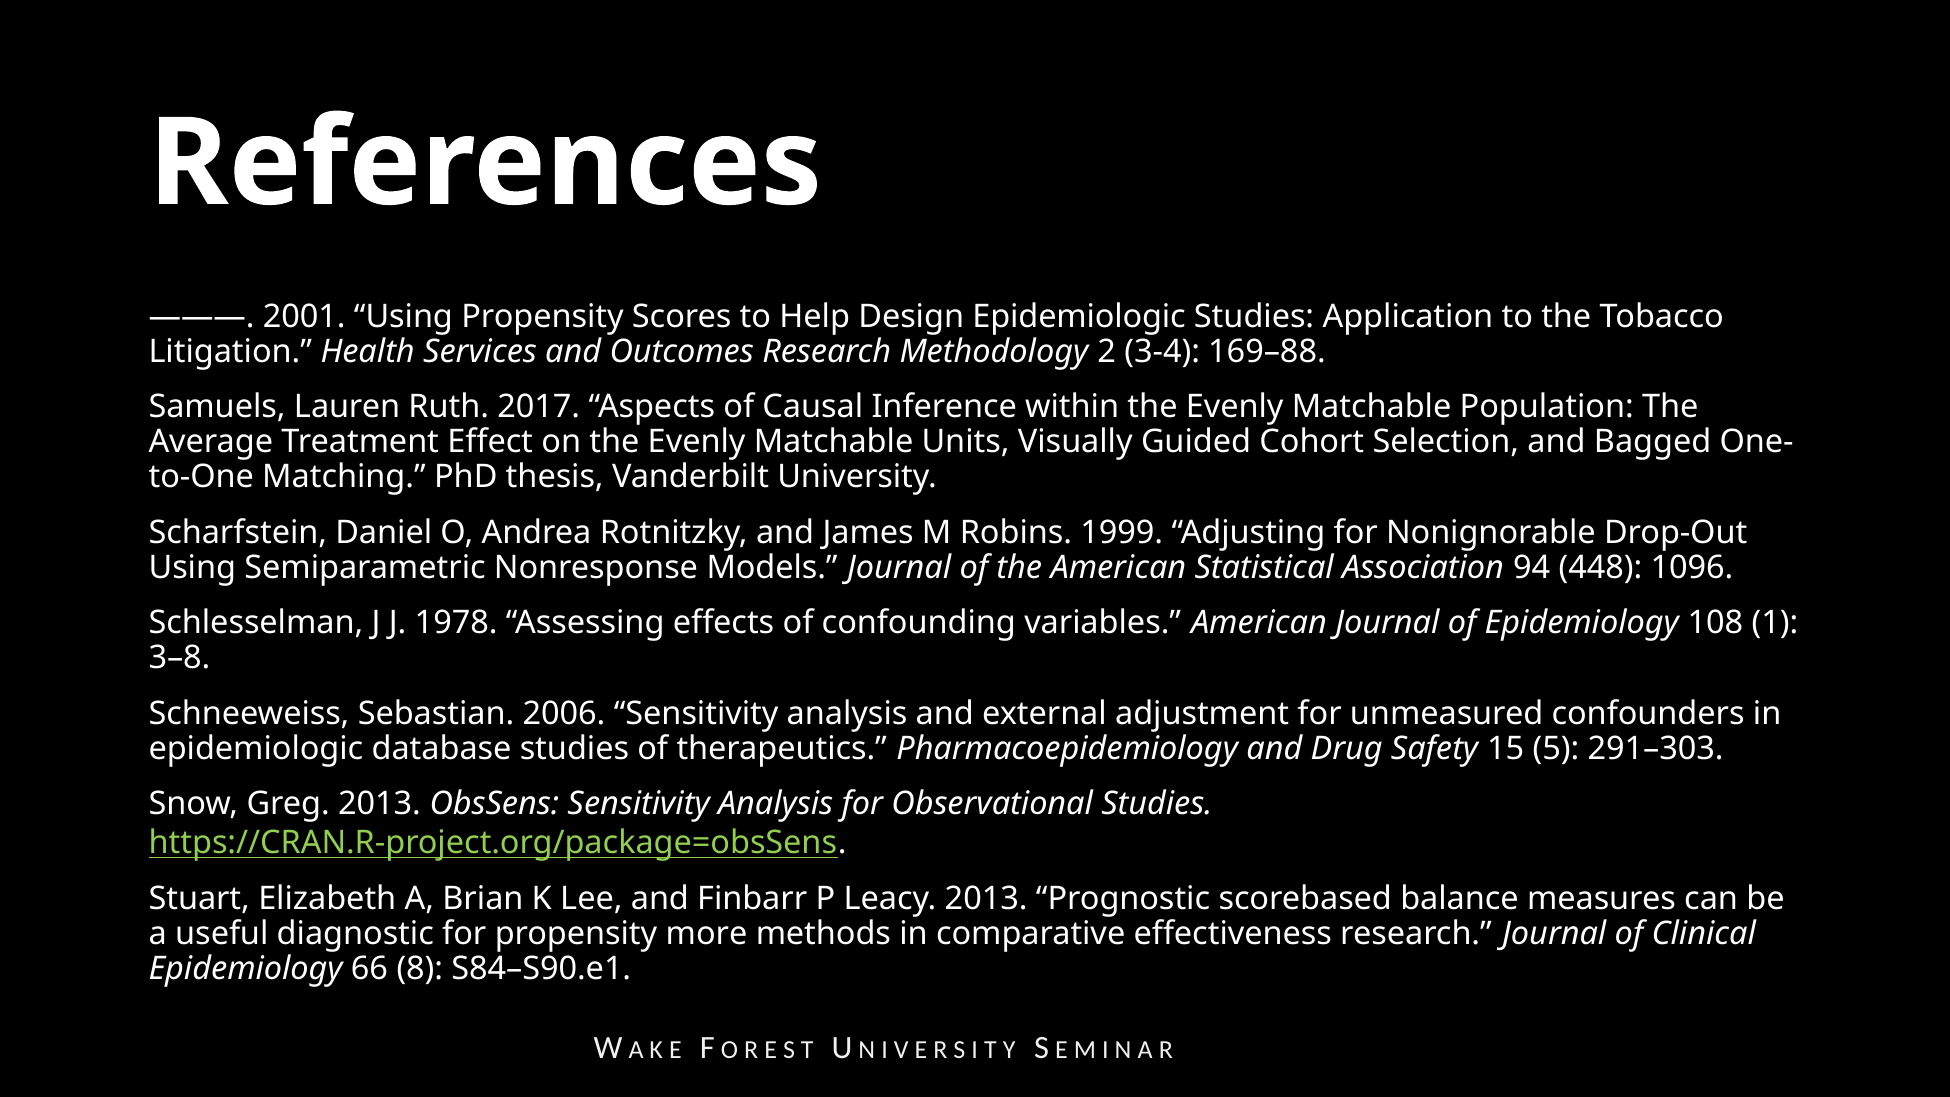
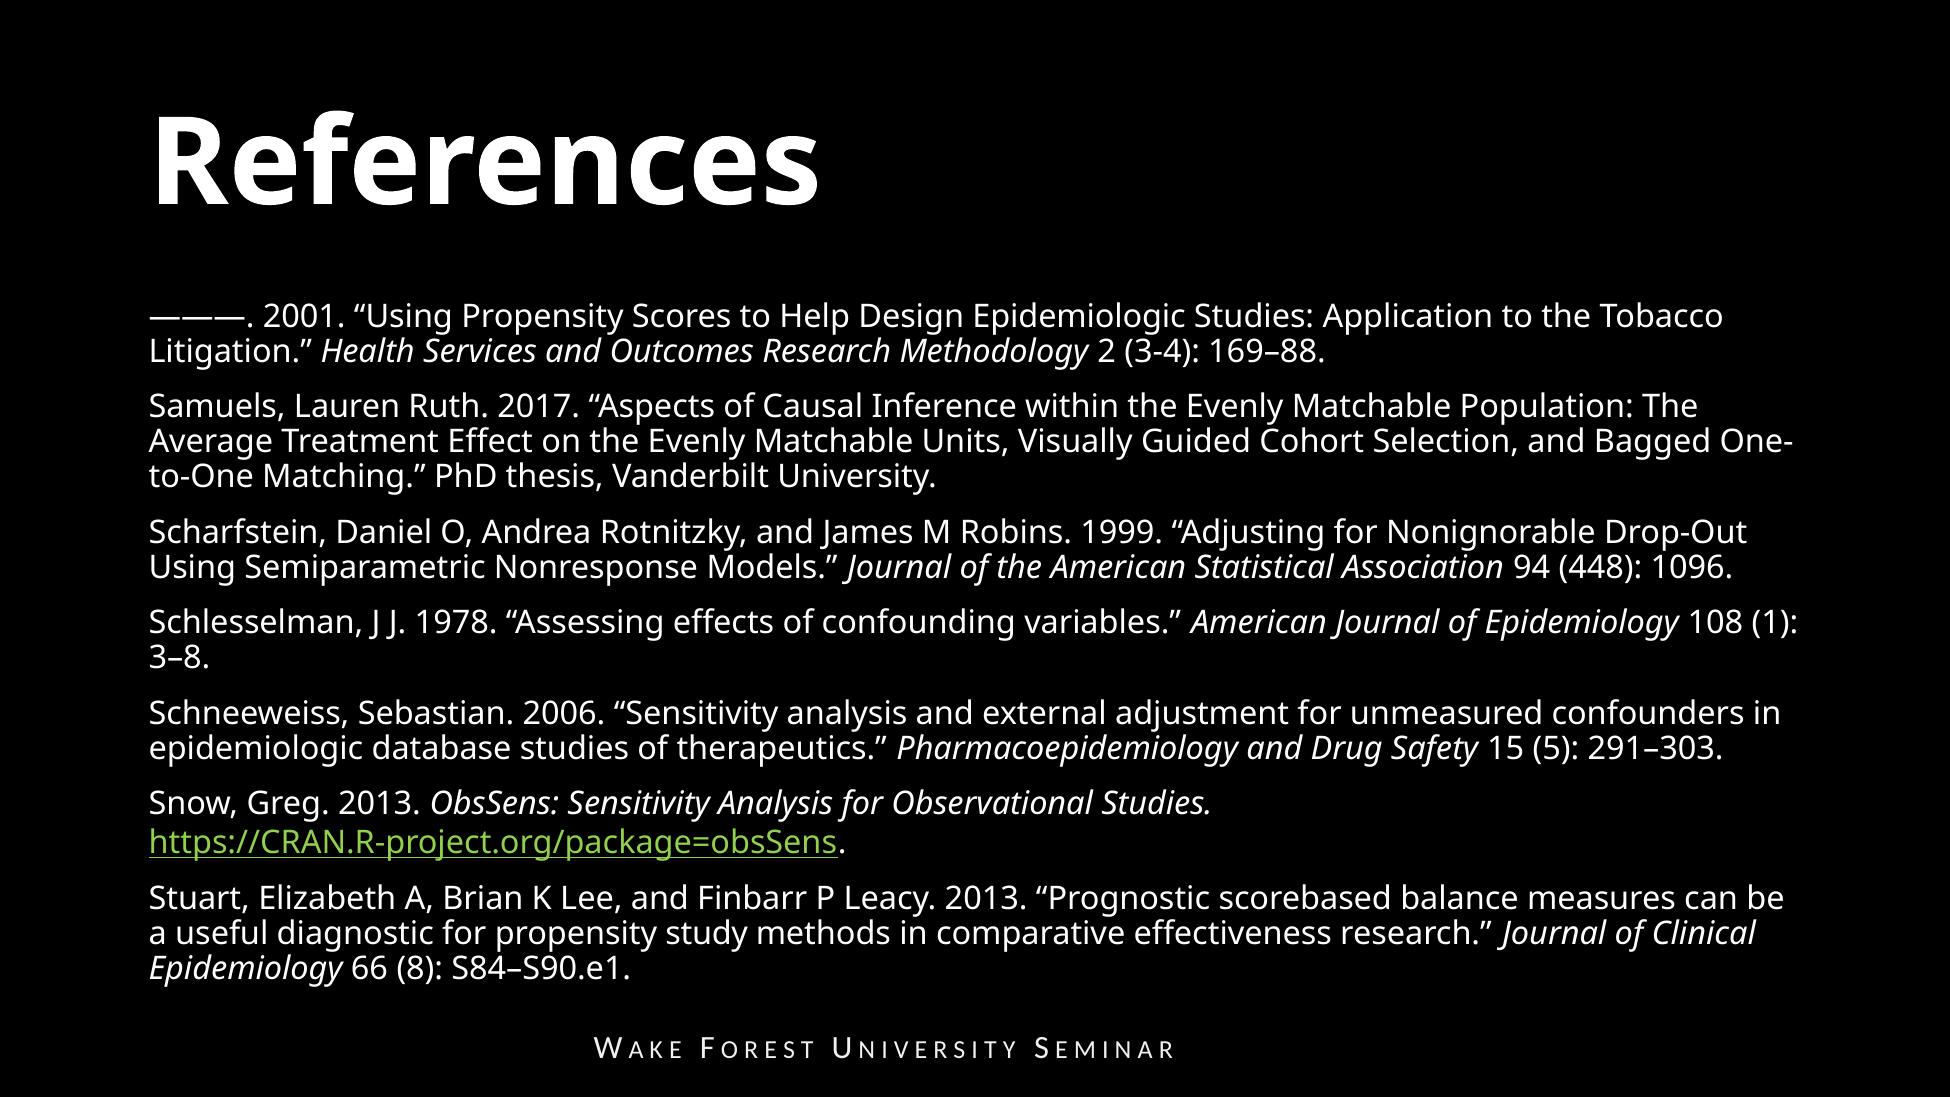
more: more -> study
